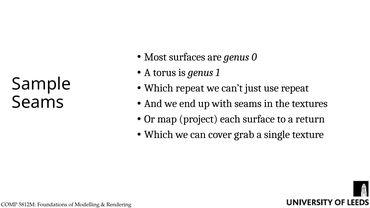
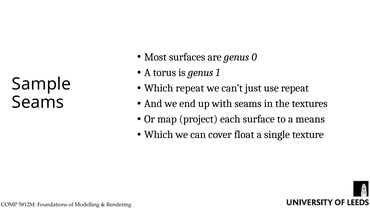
return: return -> means
grab: grab -> float
